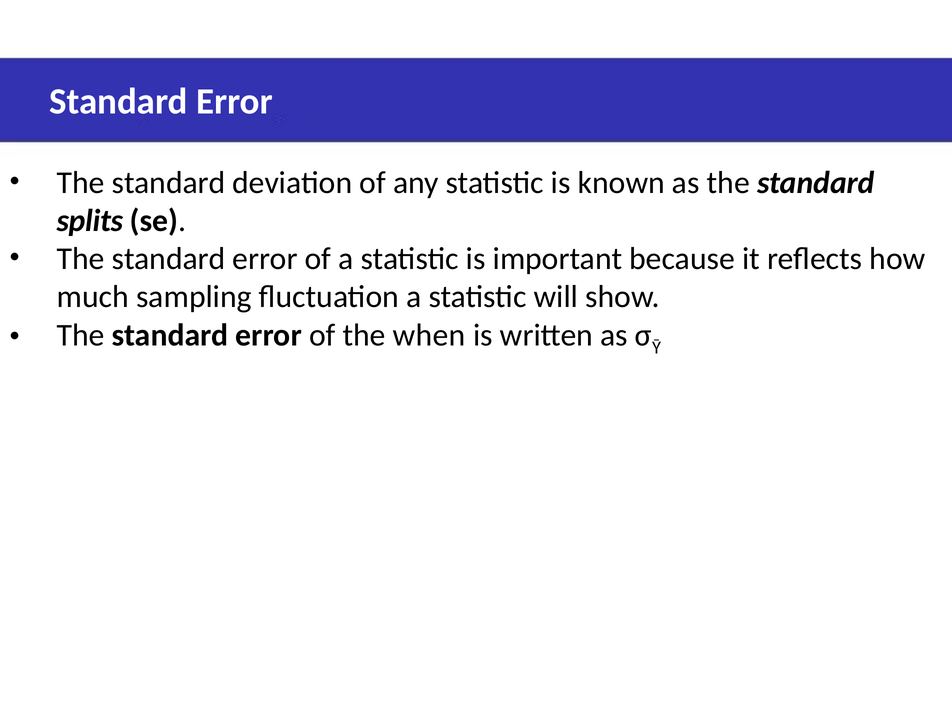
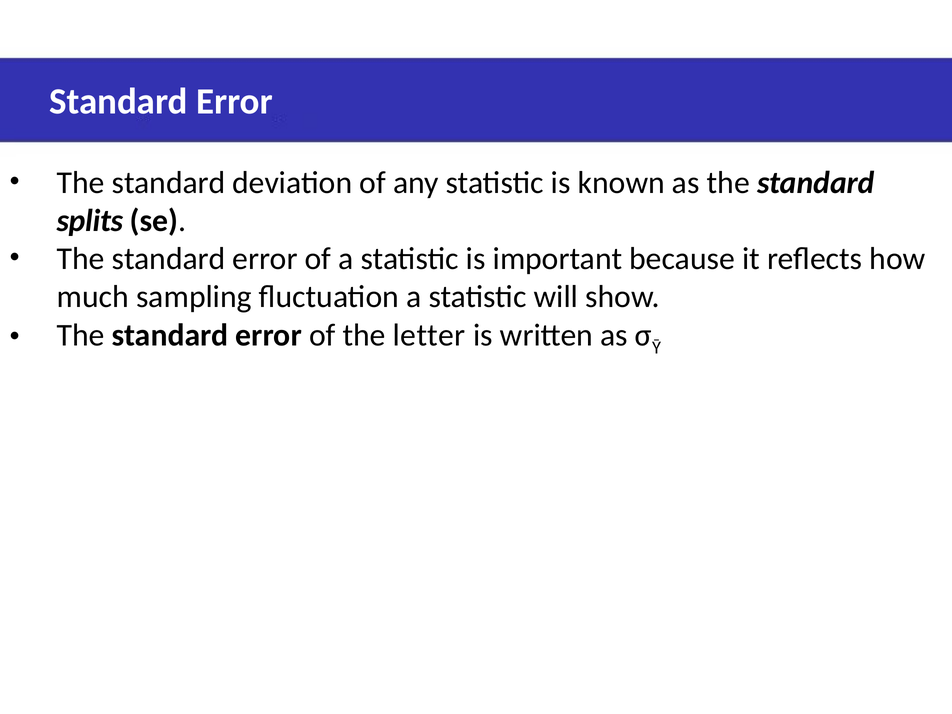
when: when -> letter
